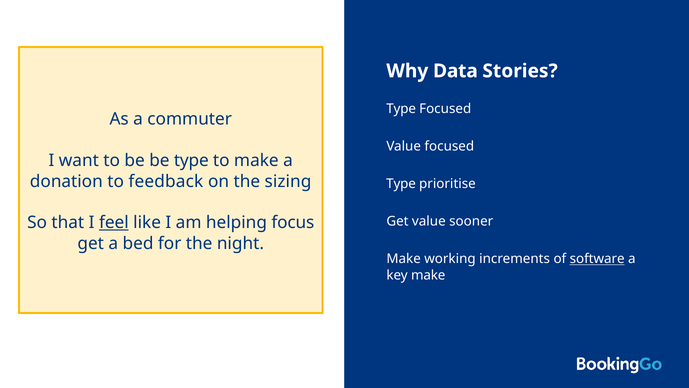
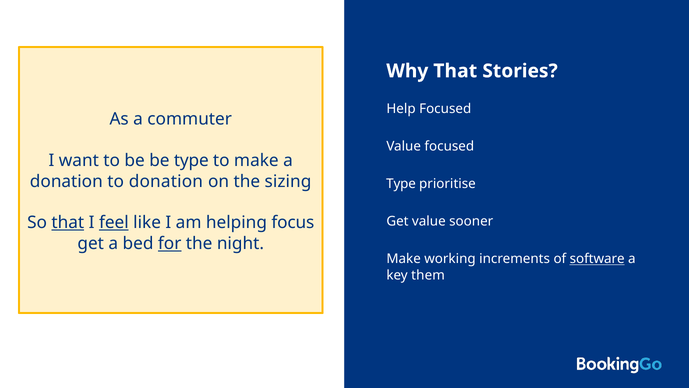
Why Data: Data -> That
Type at (401, 109): Type -> Help
to feedback: feedback -> donation
that at (68, 222) underline: none -> present
for underline: none -> present
key make: make -> them
